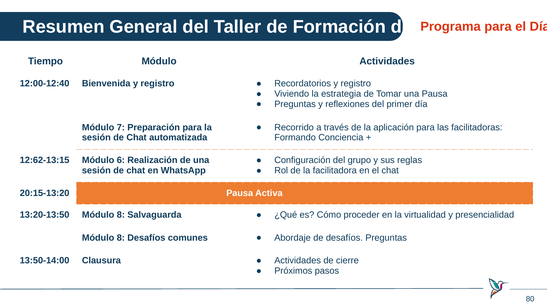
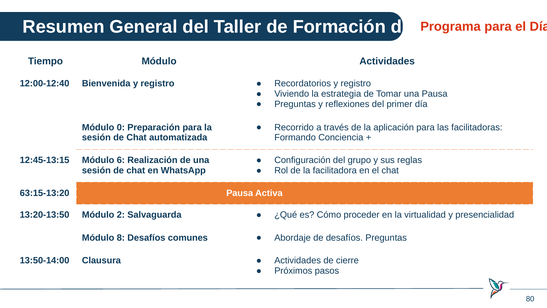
7: 7 -> 0
12:62-13:15: 12:62-13:15 -> 12:45-13:15
20:15-13:20: 20:15-13:20 -> 63:15-13:20
13:20-13:50 Módulo 8: 8 -> 2
